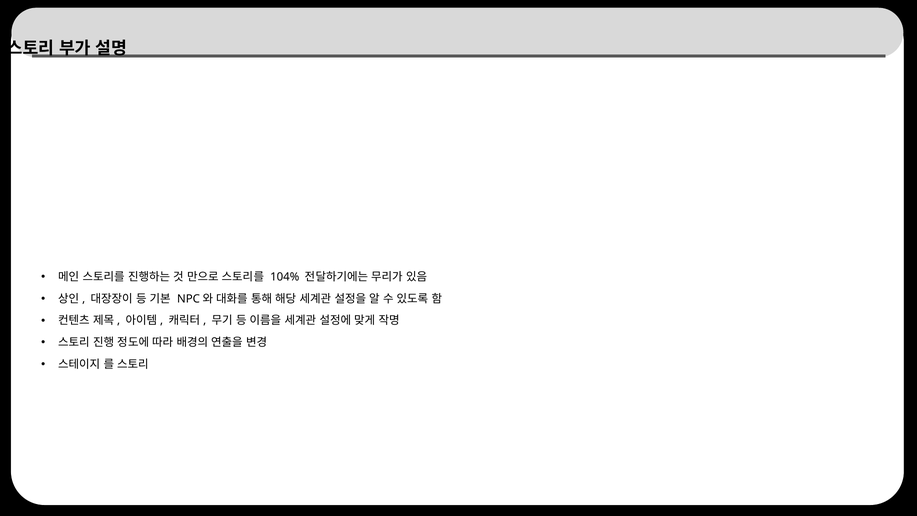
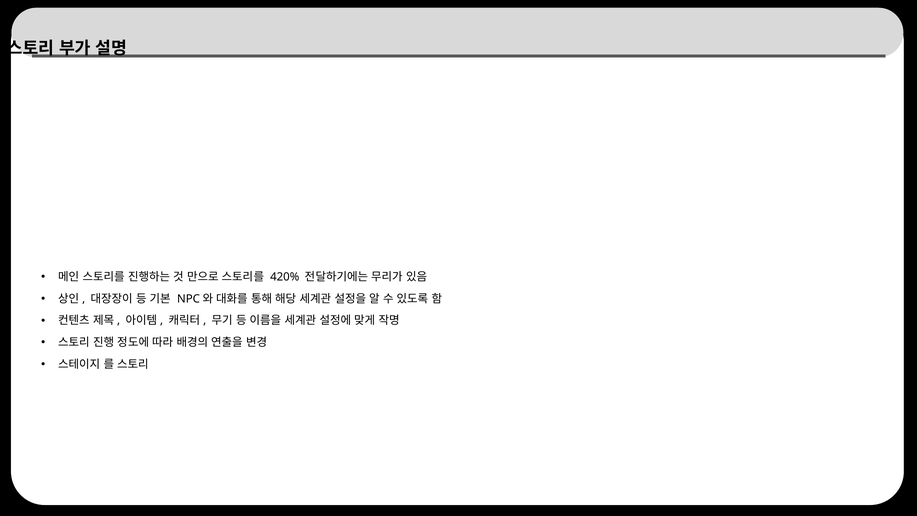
104%: 104% -> 420%
